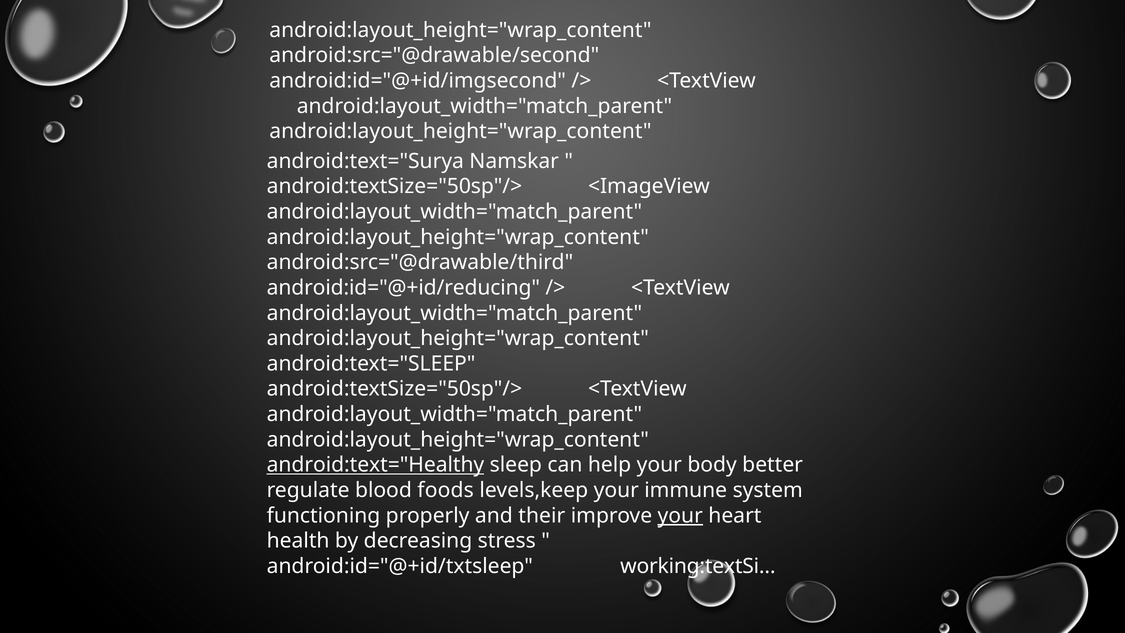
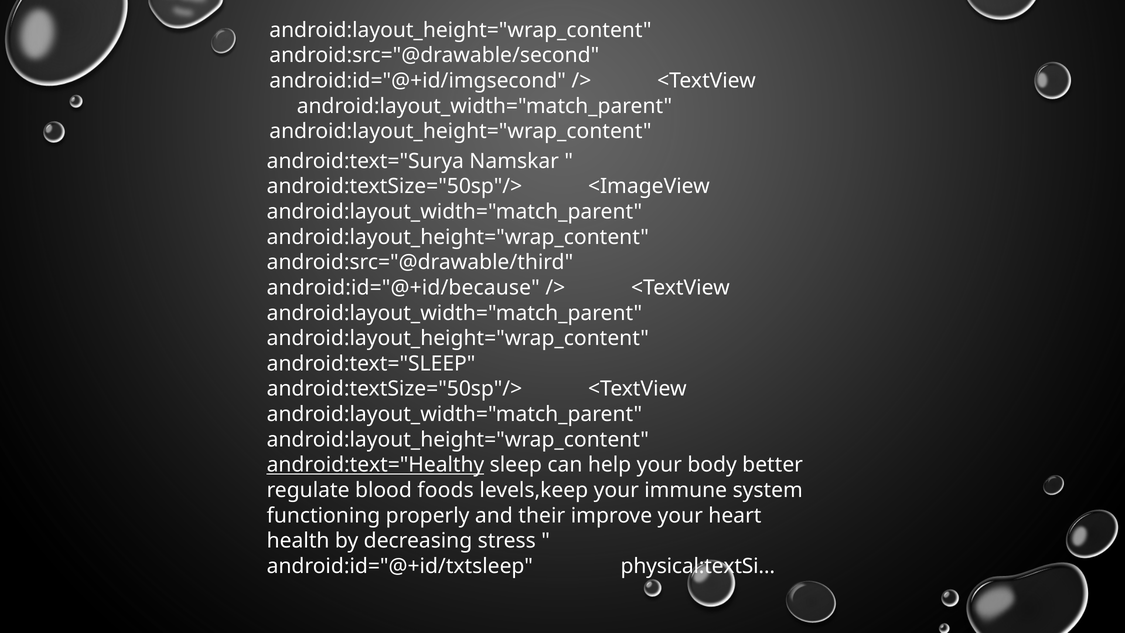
android:id="@+id/reducing: android:id="@+id/reducing -> android:id="@+id/because
your at (680, 515) underline: present -> none
working:textSi…: working:textSi… -> physical:textSi…
